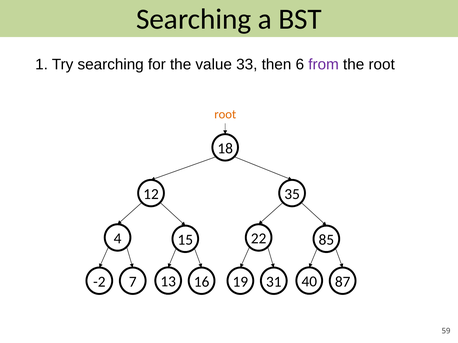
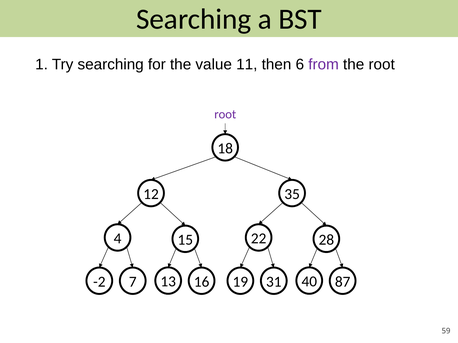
33: 33 -> 11
root at (225, 115) colour: orange -> purple
85: 85 -> 28
